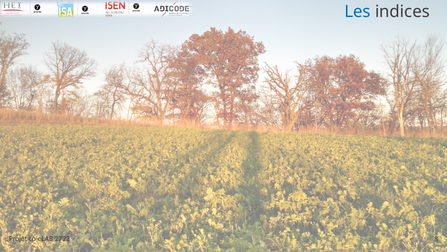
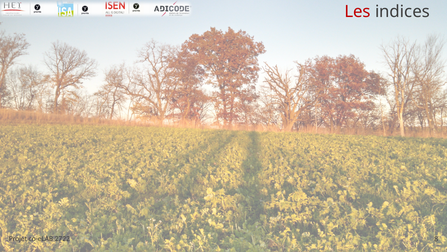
Les colour: blue -> red
